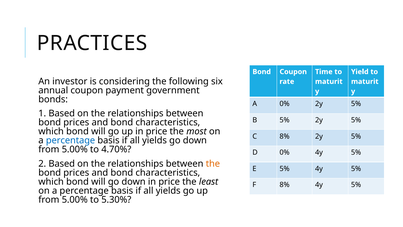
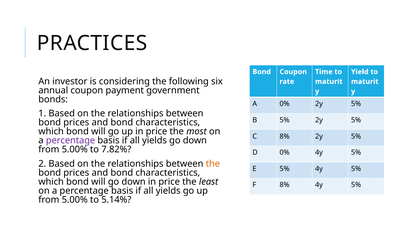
percentage at (71, 140) colour: blue -> purple
4.70%: 4.70% -> 7.82%
5.30%: 5.30% -> 5.14%
